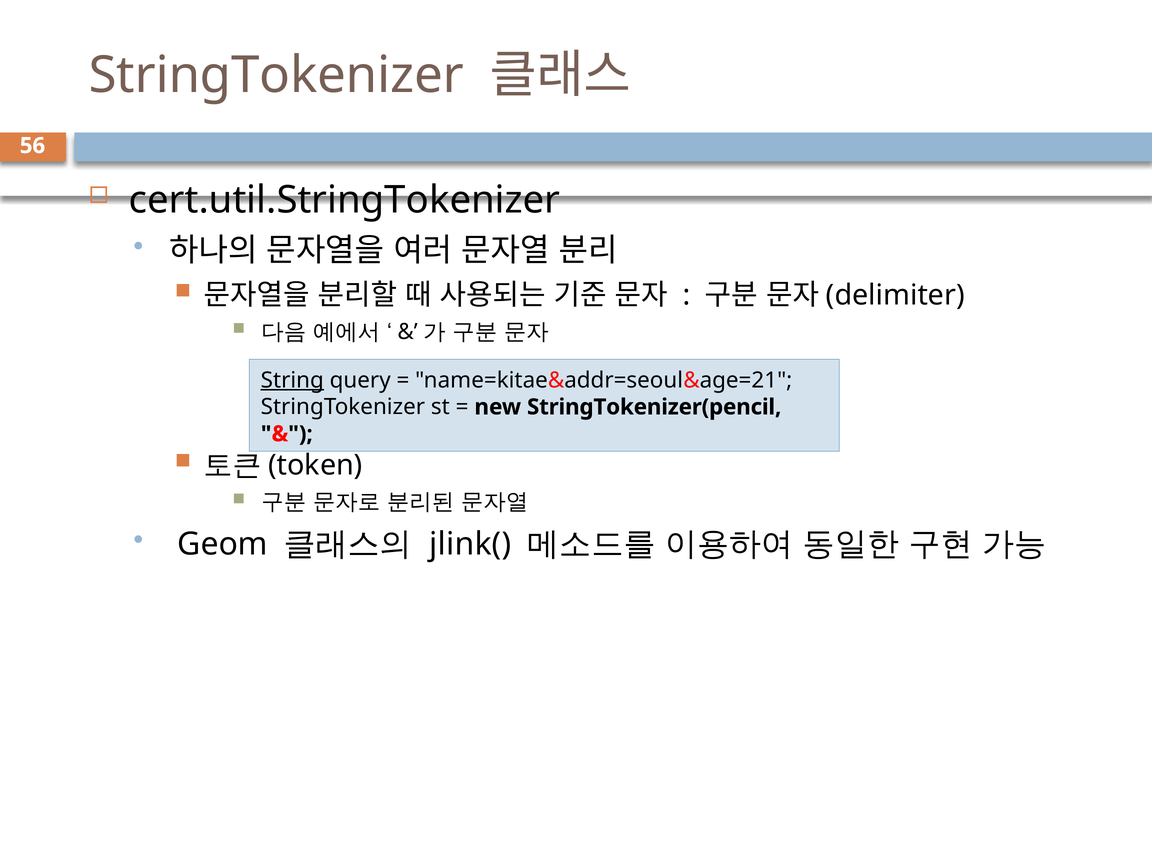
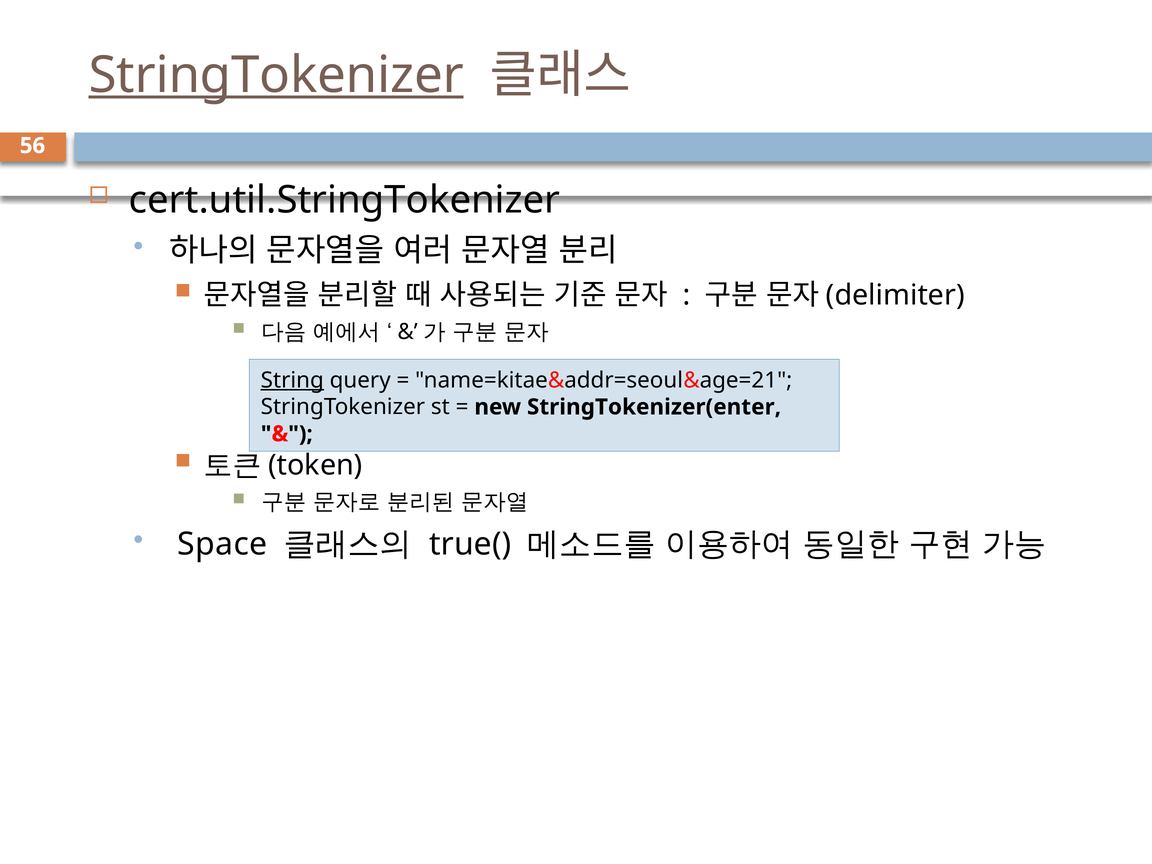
StringTokenizer at (276, 75) underline: none -> present
StringTokenizer(pencil: StringTokenizer(pencil -> StringTokenizer(enter
Geom: Geom -> Space
jlink(: jlink( -> true(
